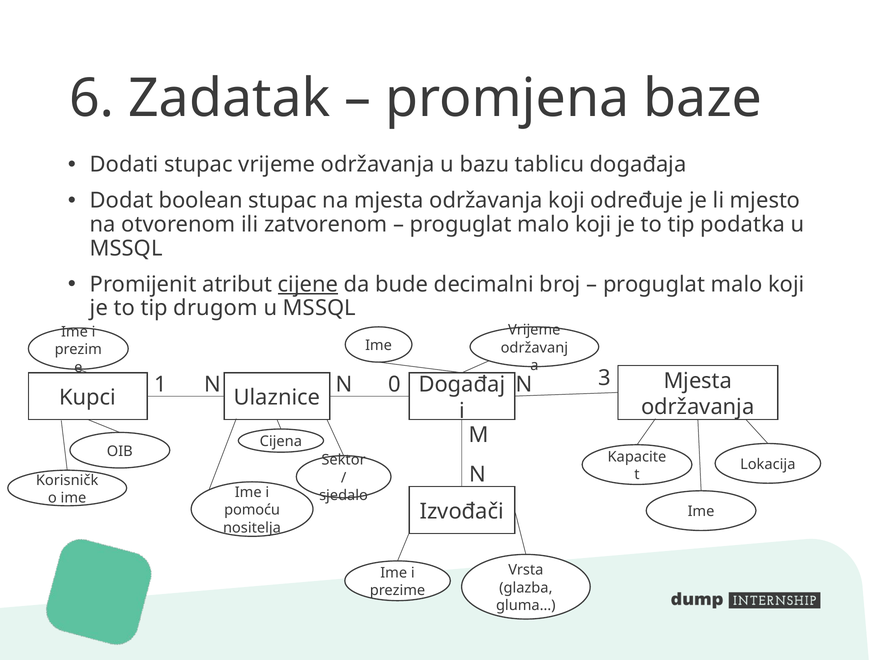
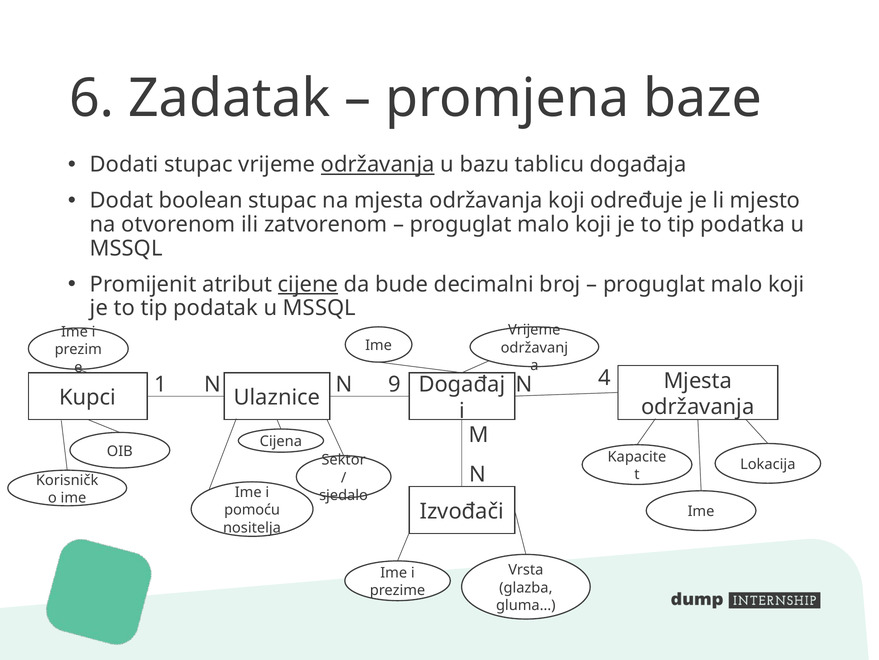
održavanja at (378, 165) underline: none -> present
drugom: drugom -> podatak
0: 0 -> 9
3: 3 -> 4
